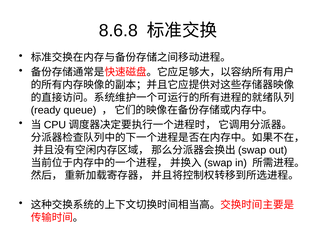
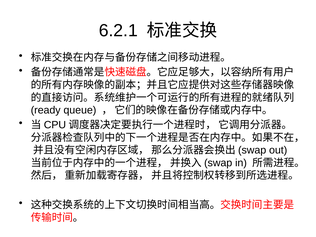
8.6.8: 8.6.8 -> 6.2.1
